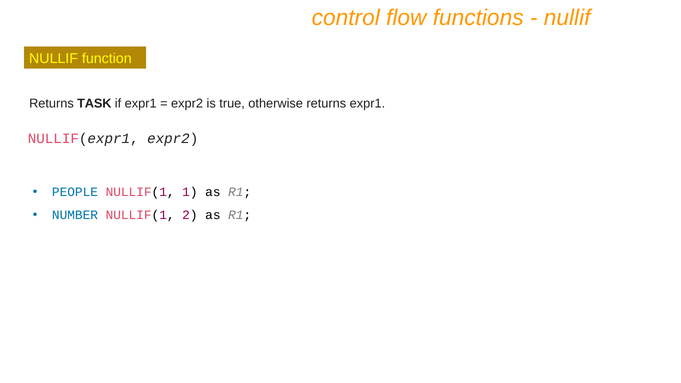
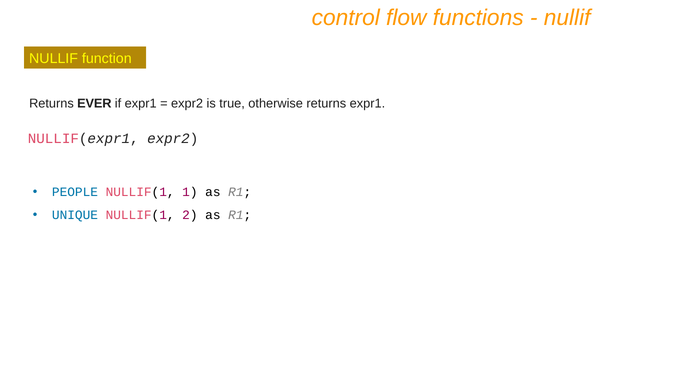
TASK: TASK -> EVER
NUMBER: NUMBER -> UNIQUE
